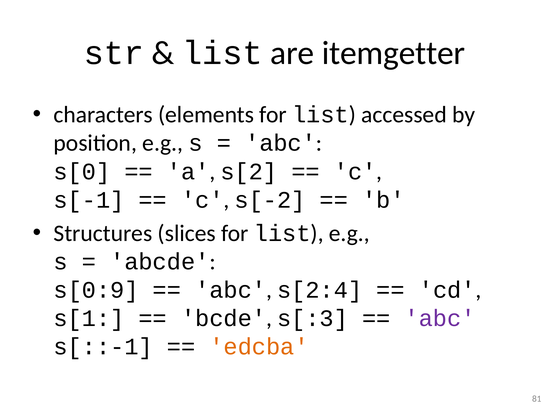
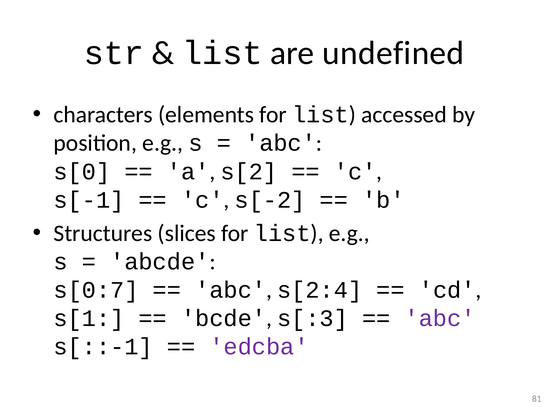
itemgetter: itemgetter -> undefined
s[0:9: s[0:9 -> s[0:7
edcba colour: orange -> purple
